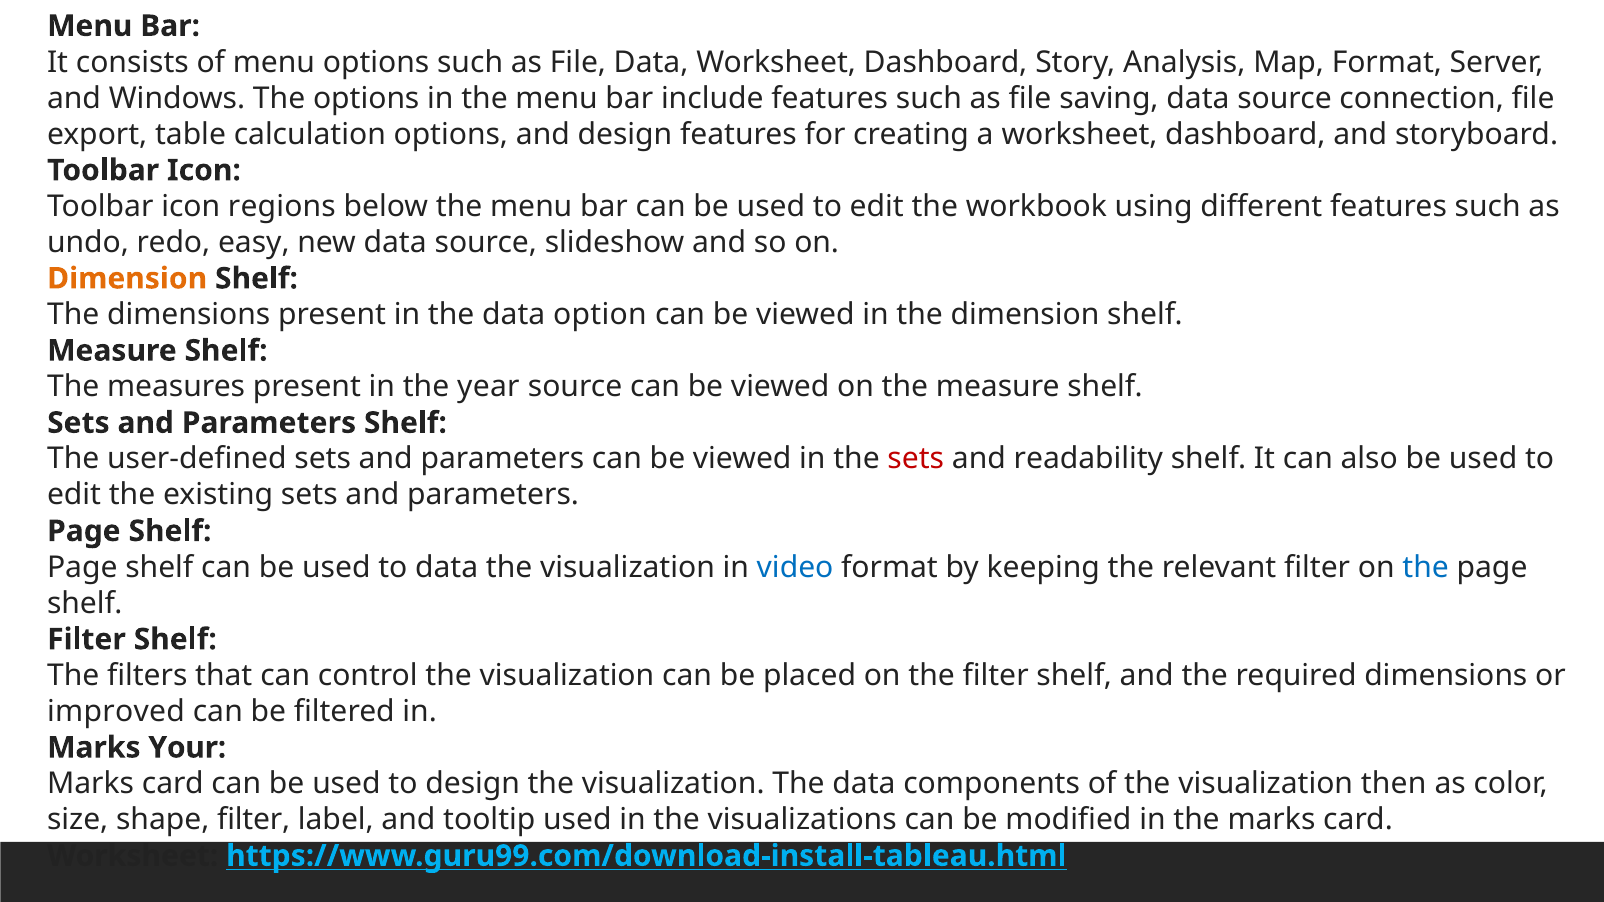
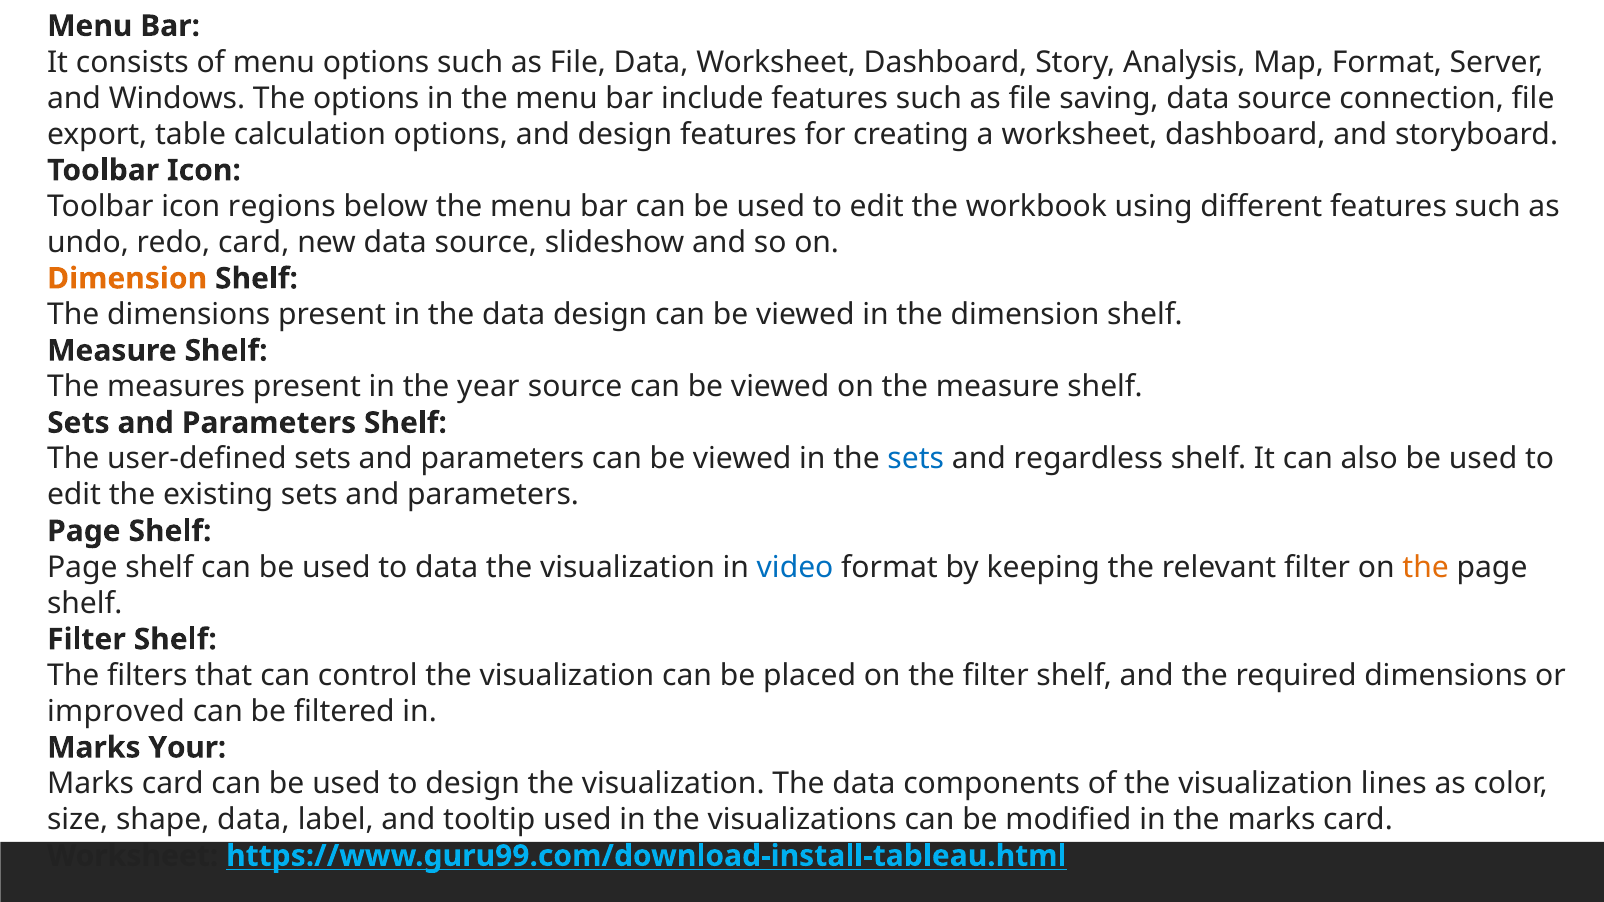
redo easy: easy -> card
data option: option -> design
sets at (916, 459) colour: red -> blue
readability: readability -> regardless
the at (1426, 567) colour: blue -> orange
then: then -> lines
shape filter: filter -> data
